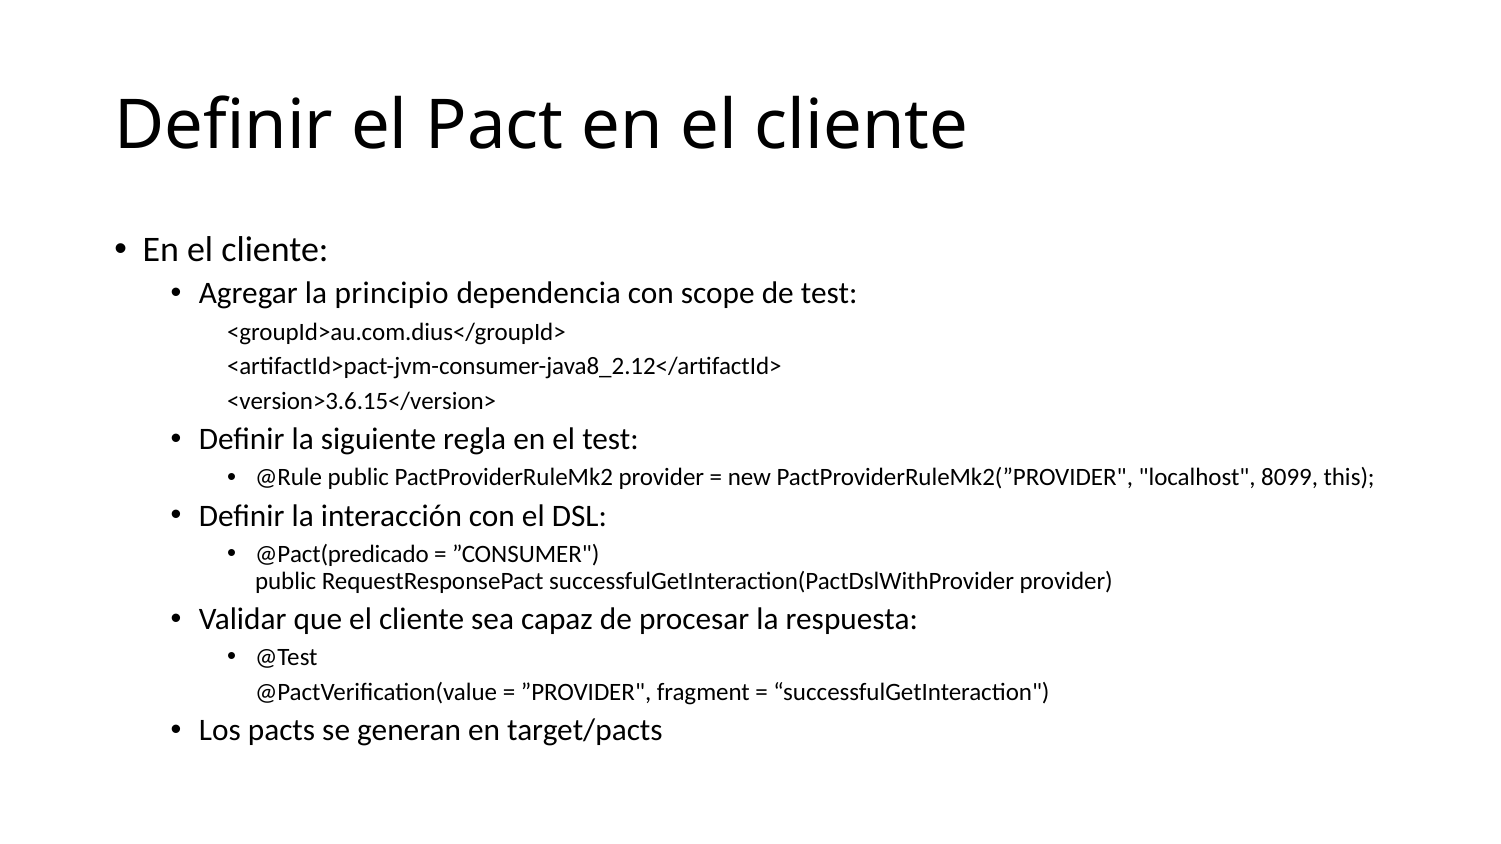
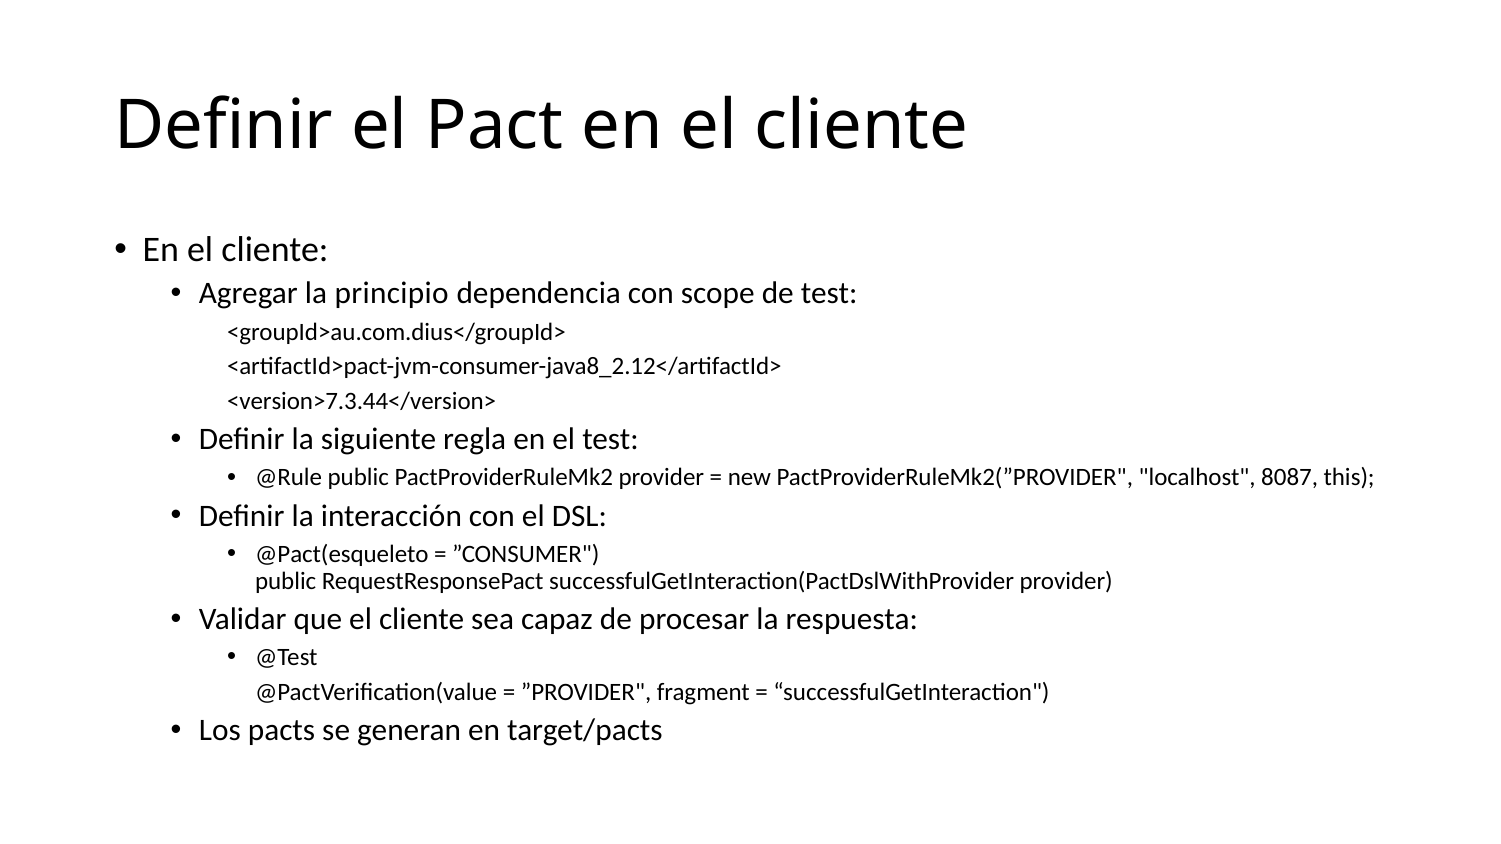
<version>3.6.15</version>: <version>3.6.15</version> -> <version>7.3.44</version>
8099: 8099 -> 8087
@Pact(predicado: @Pact(predicado -> @Pact(esqueleto
